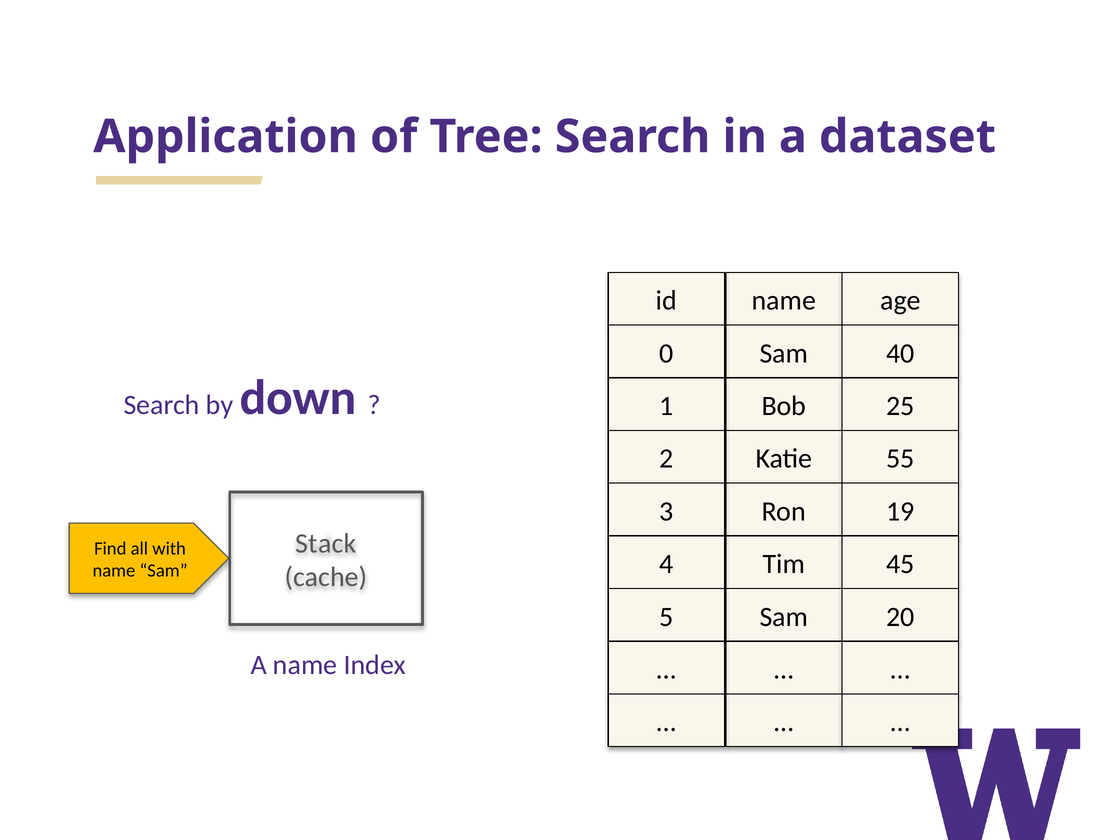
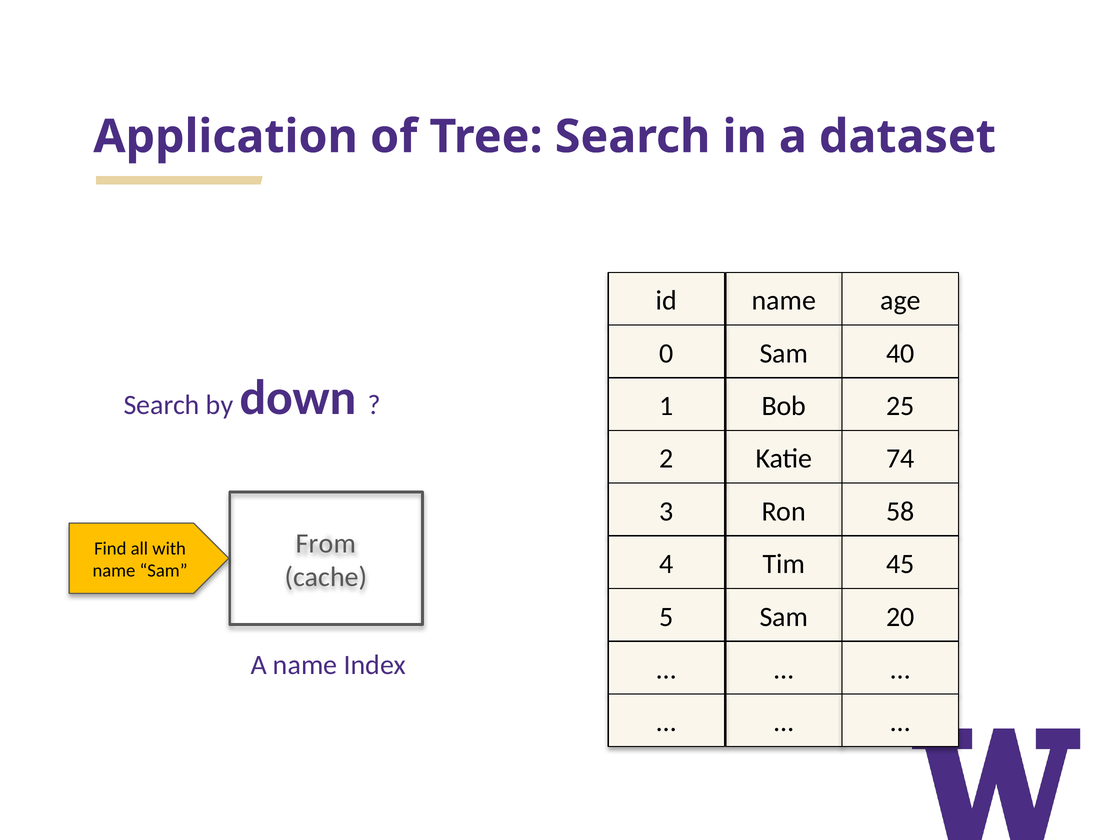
55: 55 -> 74
19: 19 -> 58
Stack: Stack -> From
